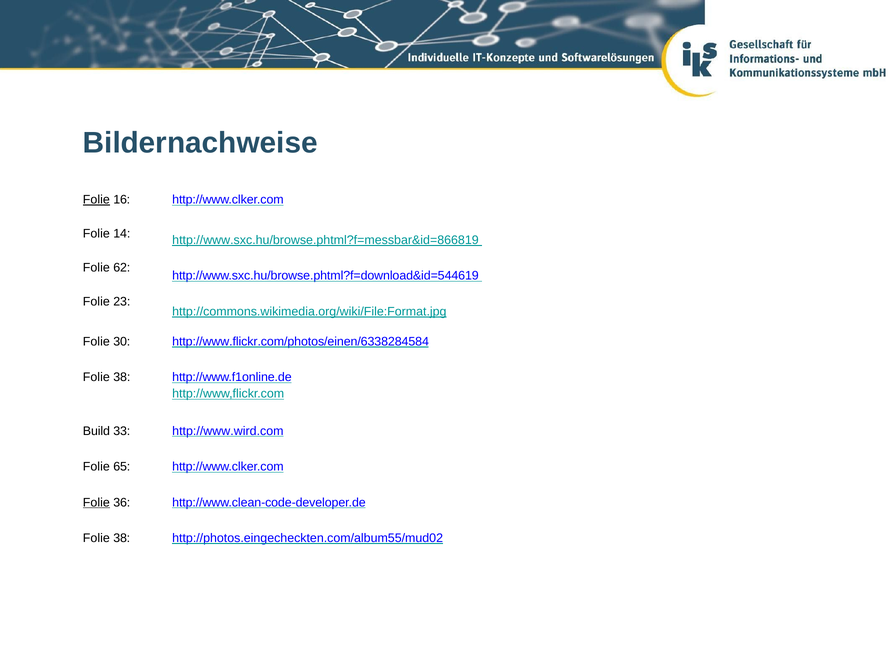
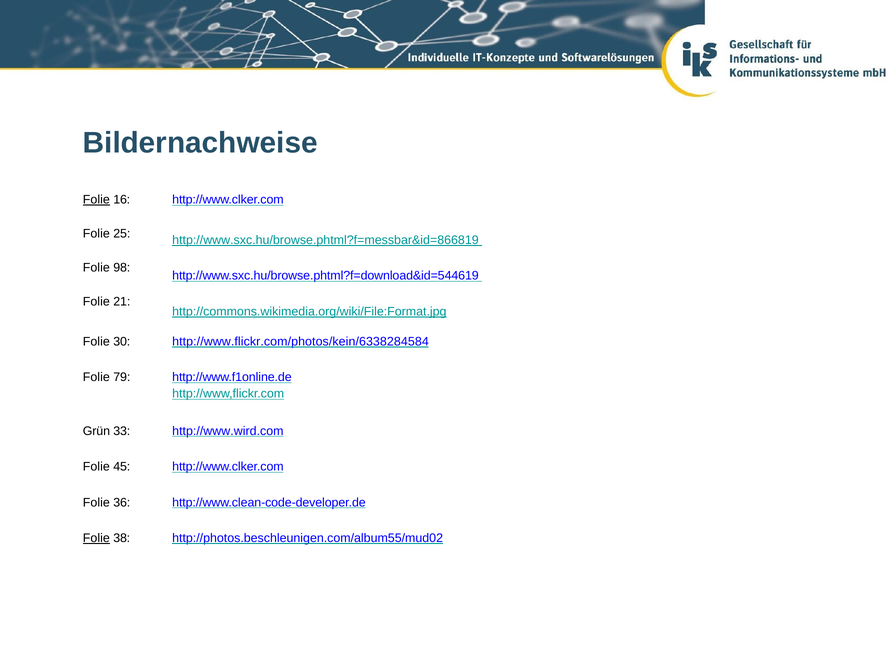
14: 14 -> 25
62: 62 -> 98
23: 23 -> 21
http://www.flickr.com/photos/einen/6338284584: http://www.flickr.com/photos/einen/6338284584 -> http://www.flickr.com/photos/kein/6338284584
38 at (122, 378): 38 -> 79
Build: Build -> Grün
65: 65 -> 45
Folie at (96, 503) underline: present -> none
Folie at (96, 538) underline: none -> present
http://photos.eingecheckten.com/album55/mud02: http://photos.eingecheckten.com/album55/mud02 -> http://photos.beschleunigen.com/album55/mud02
